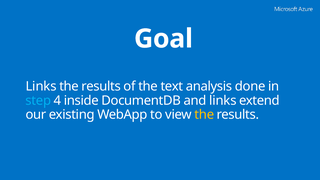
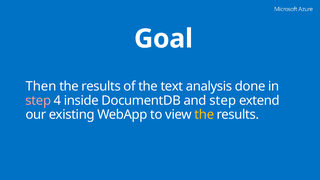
Links at (41, 86): Links -> Then
step at (38, 101) colour: light blue -> pink
and links: links -> step
